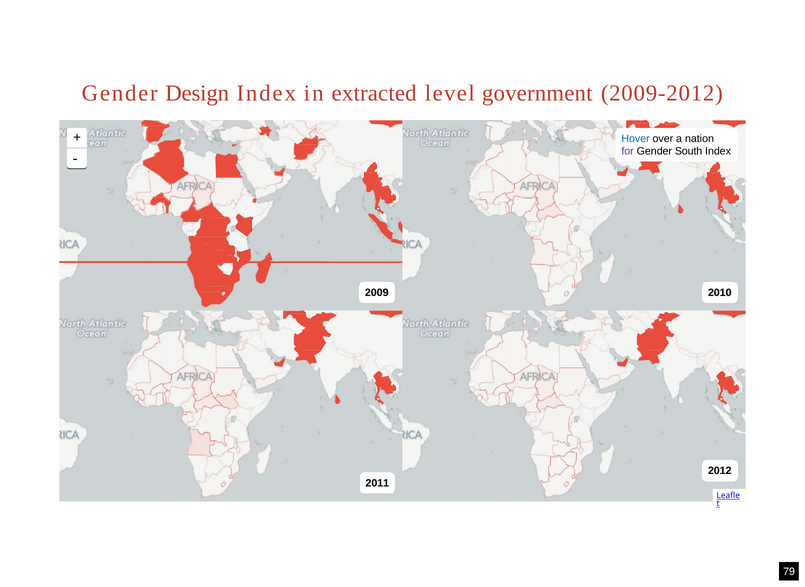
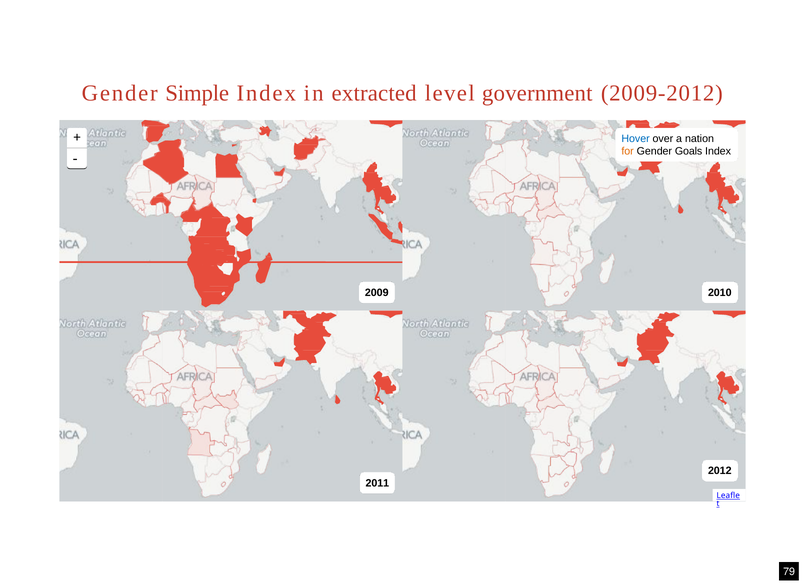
Design: Design -> Simple
for colour: purple -> orange
South: South -> Goals
